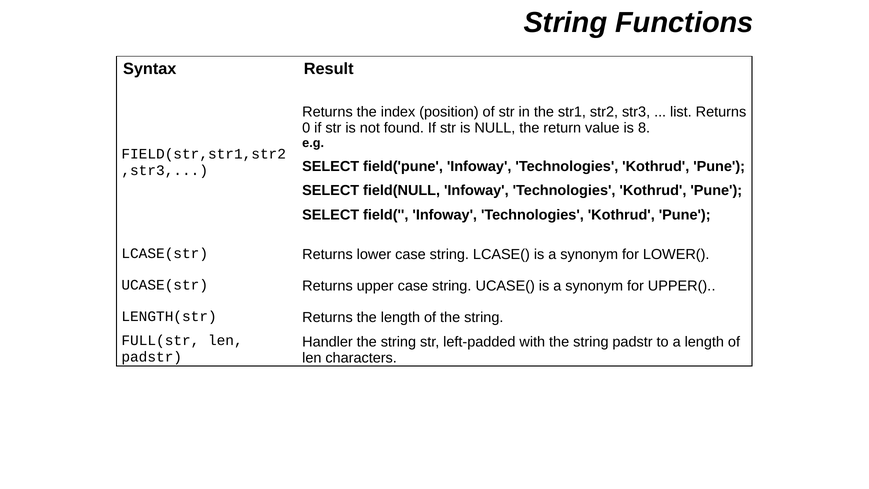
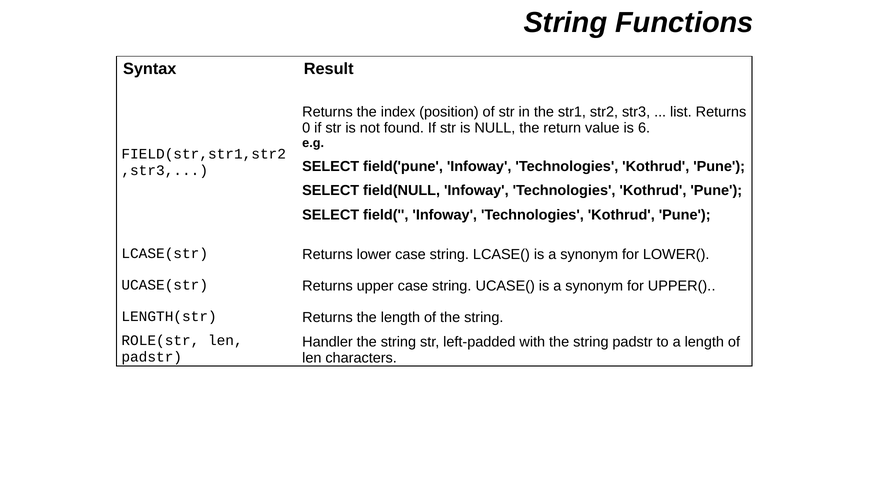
8: 8 -> 6
FULL(str: FULL(str -> ROLE(str
